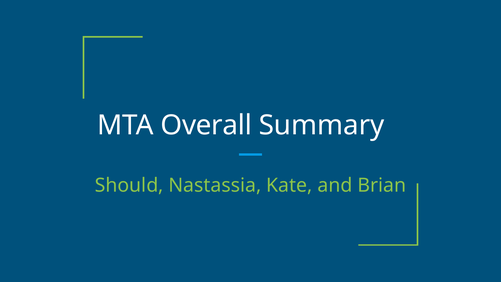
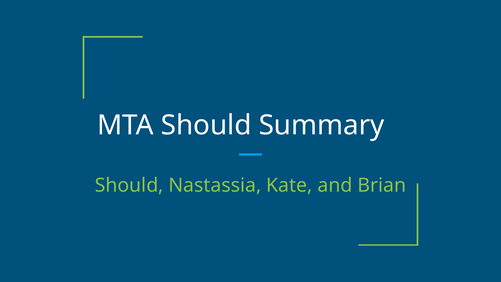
MTA Overall: Overall -> Should
